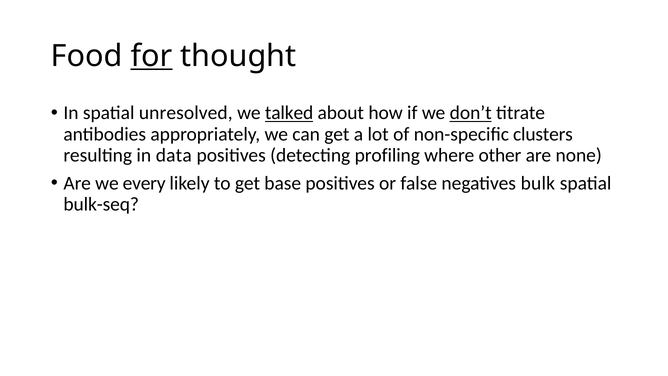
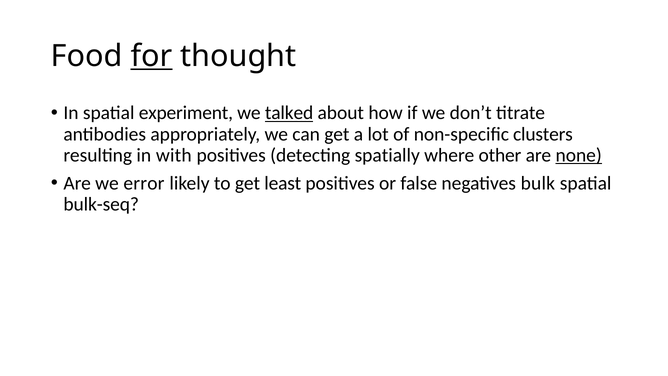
unresolved: unresolved -> experiment
don’t underline: present -> none
data: data -> with
profiling: profiling -> spatially
none underline: none -> present
every: every -> error
base: base -> least
